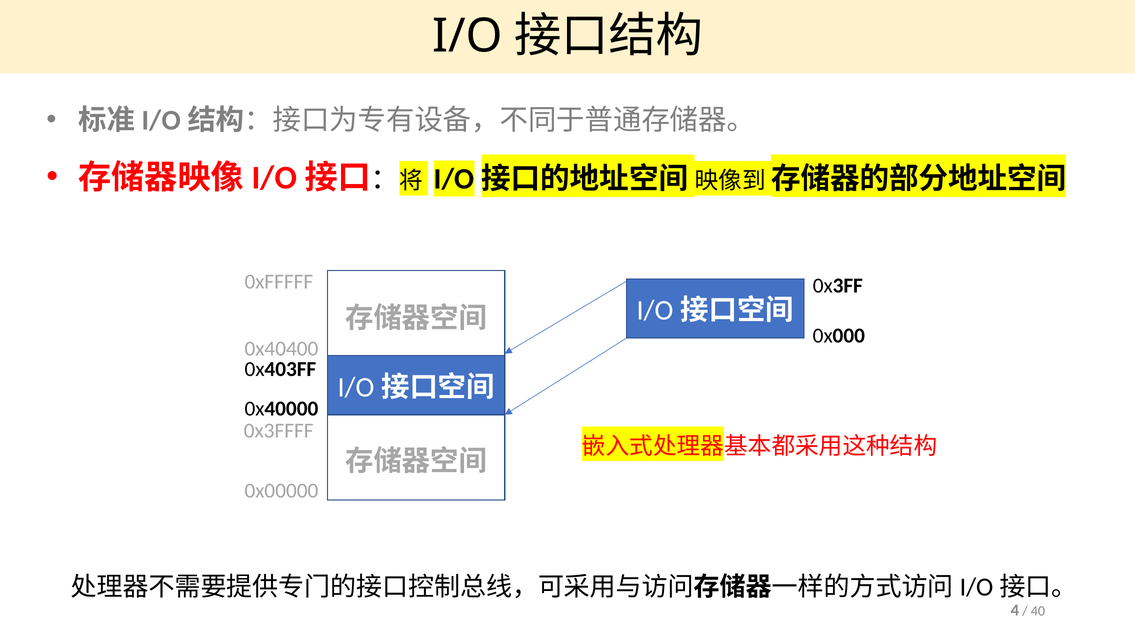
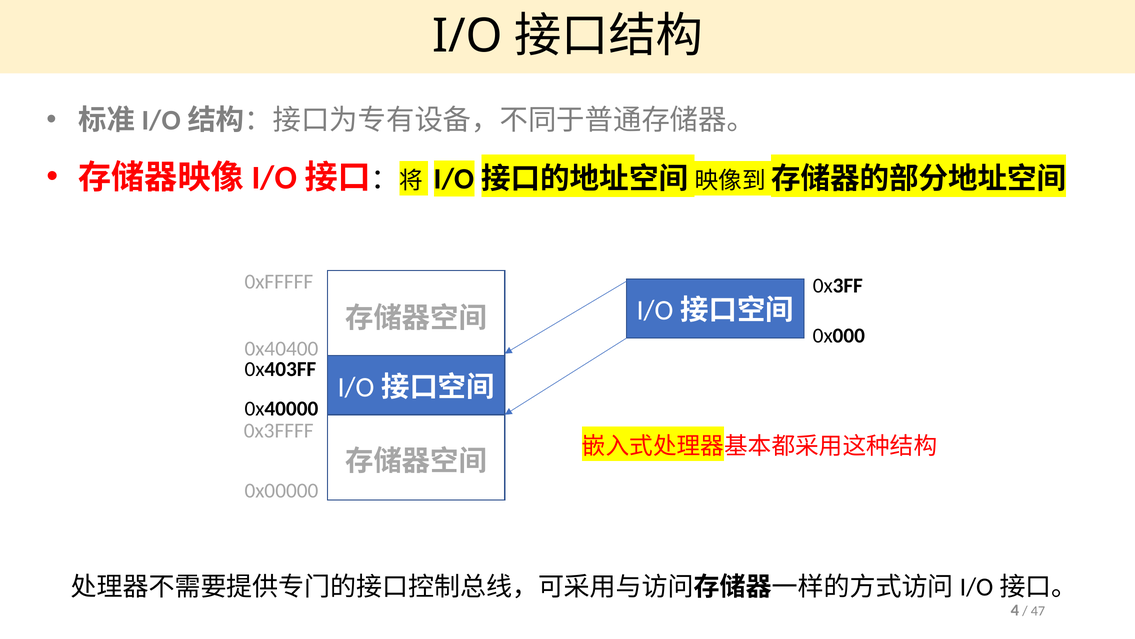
40: 40 -> 47
